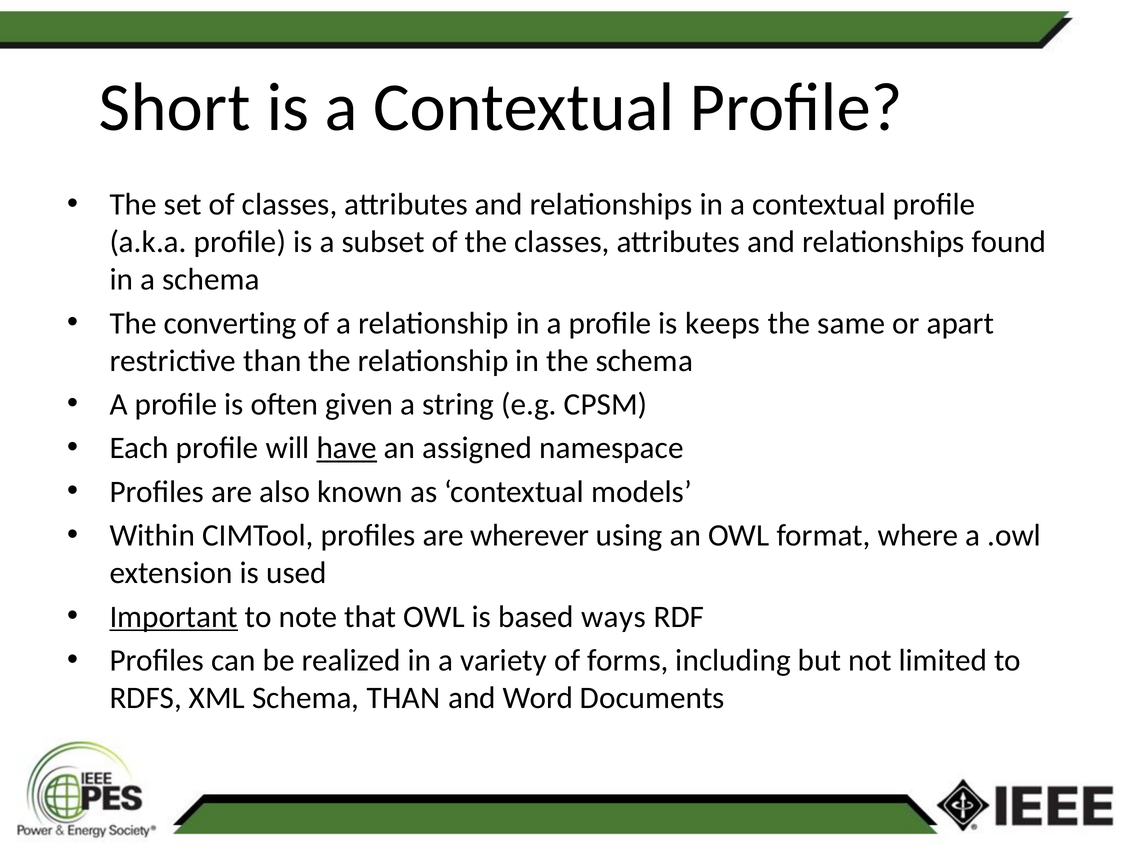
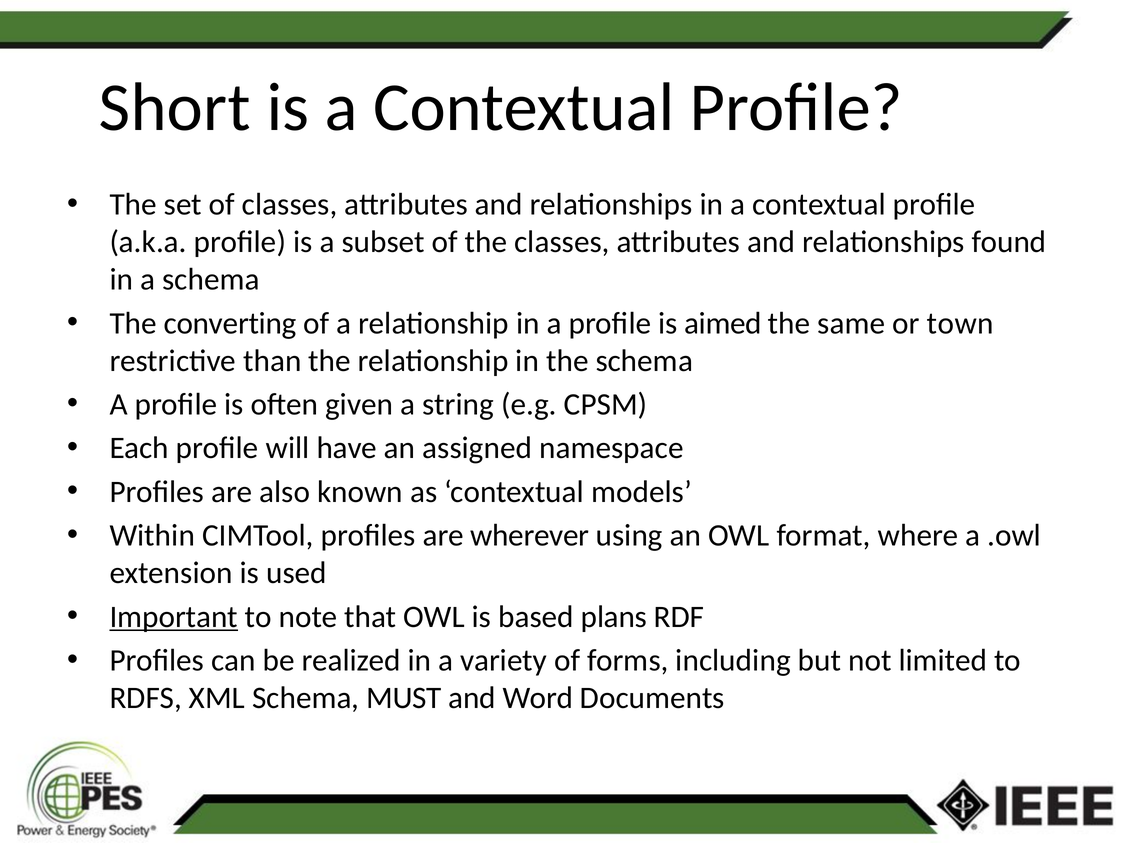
keeps: keeps -> aimed
apart: apart -> town
have underline: present -> none
ways: ways -> plans
Schema THAN: THAN -> MUST
